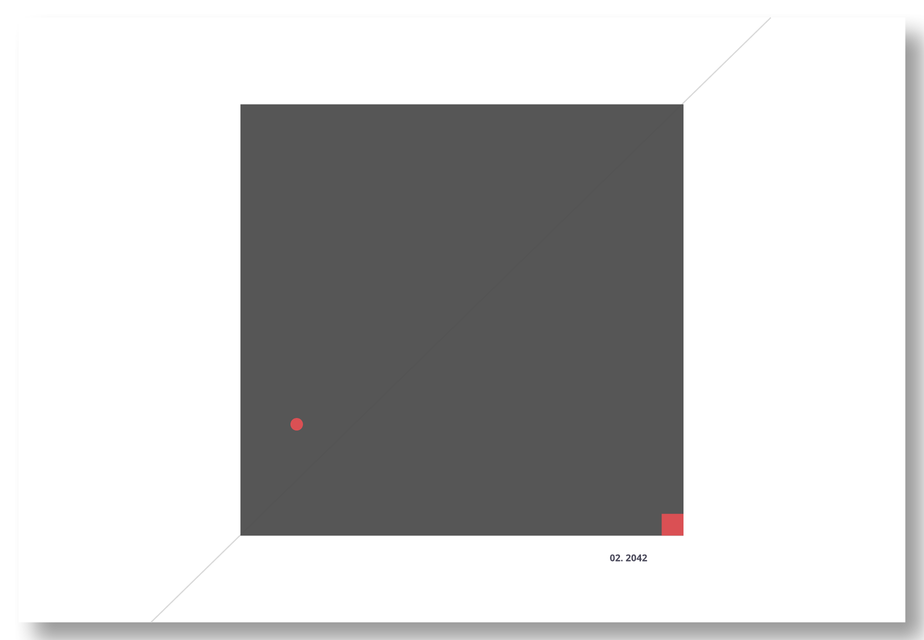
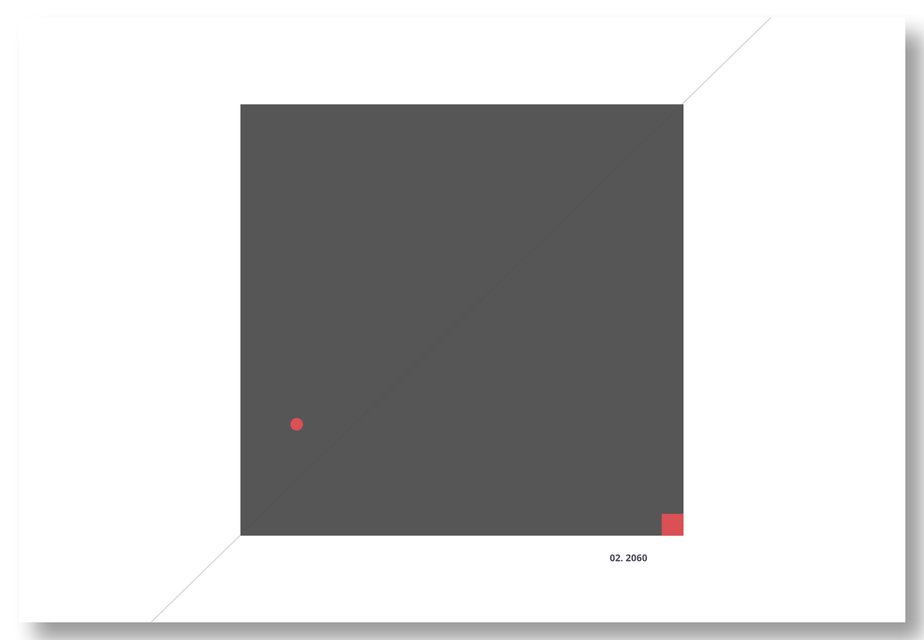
2042: 2042 -> 2060
